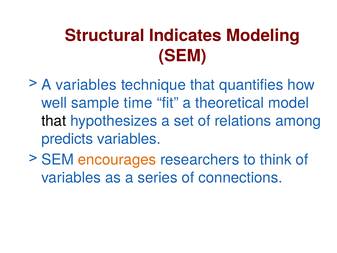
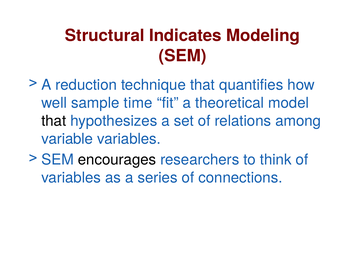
A variables: variables -> reduction
predicts: predicts -> variable
encourages colour: orange -> black
